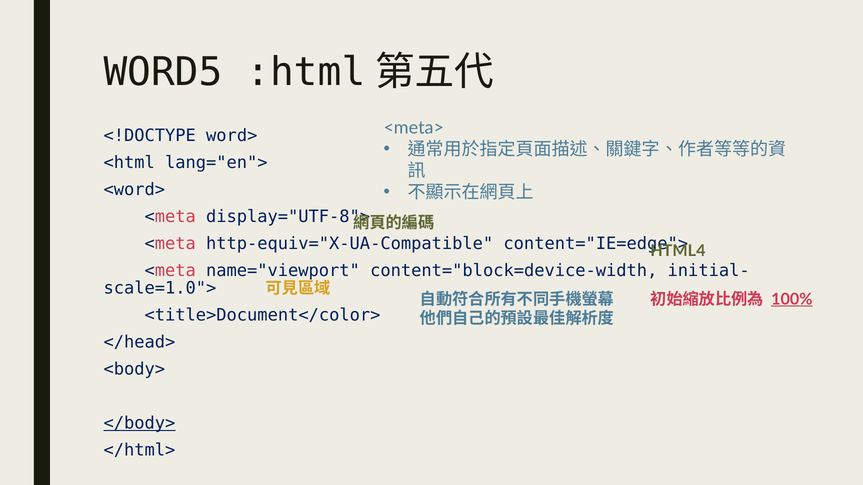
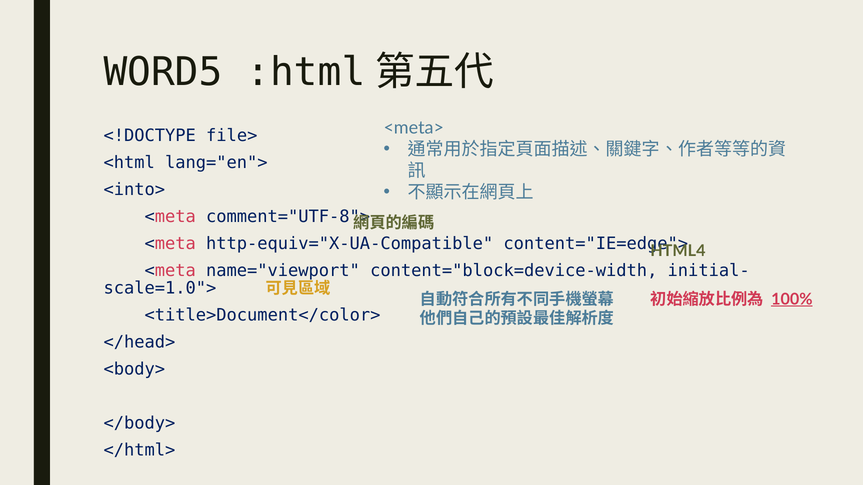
word>: word> -> file>
<word>: <word> -> <into>
display="UTF-8">: display="UTF-8"> -> comment="UTF-8">
</body> underline: present -> none
